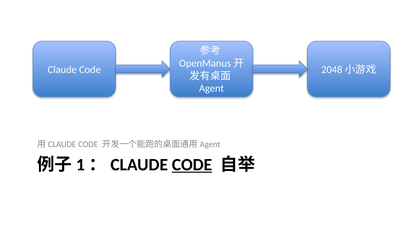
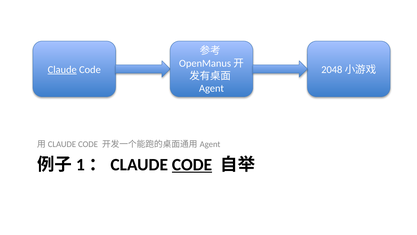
Claude underline: none -> present
